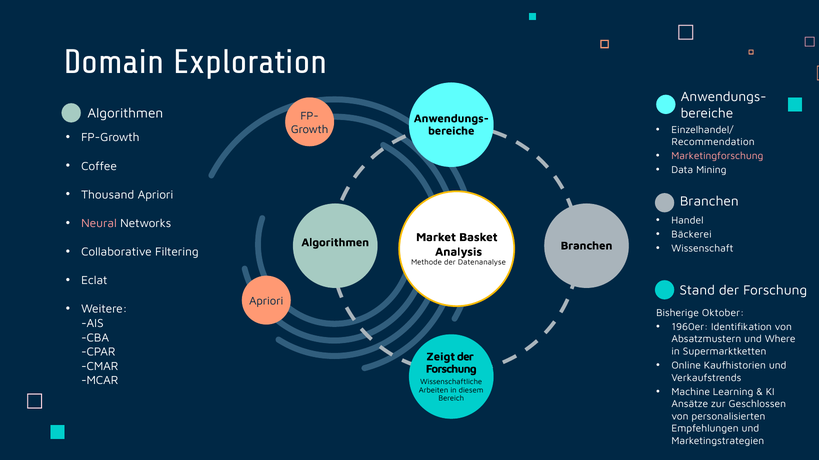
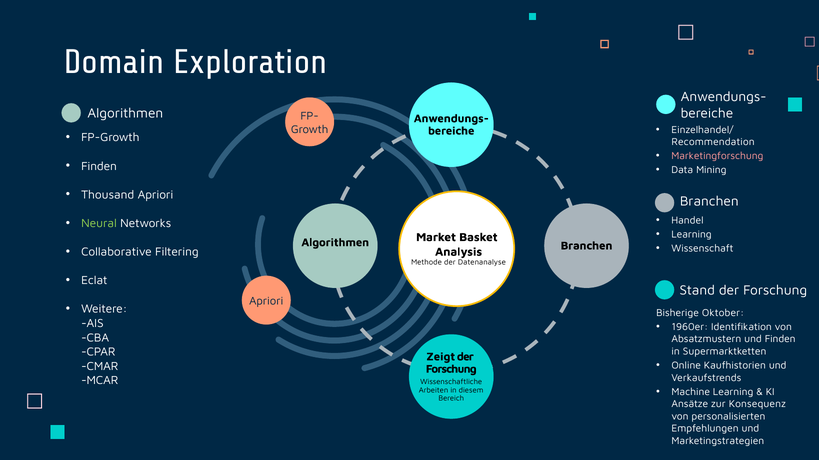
Coffee at (99, 166): Coffee -> Finden
Neural colour: pink -> light green
Bäckerei at (691, 235): Bäckerei -> Learning
und Where: Where -> Finden
Geschlossen: Geschlossen -> Konsequenz
